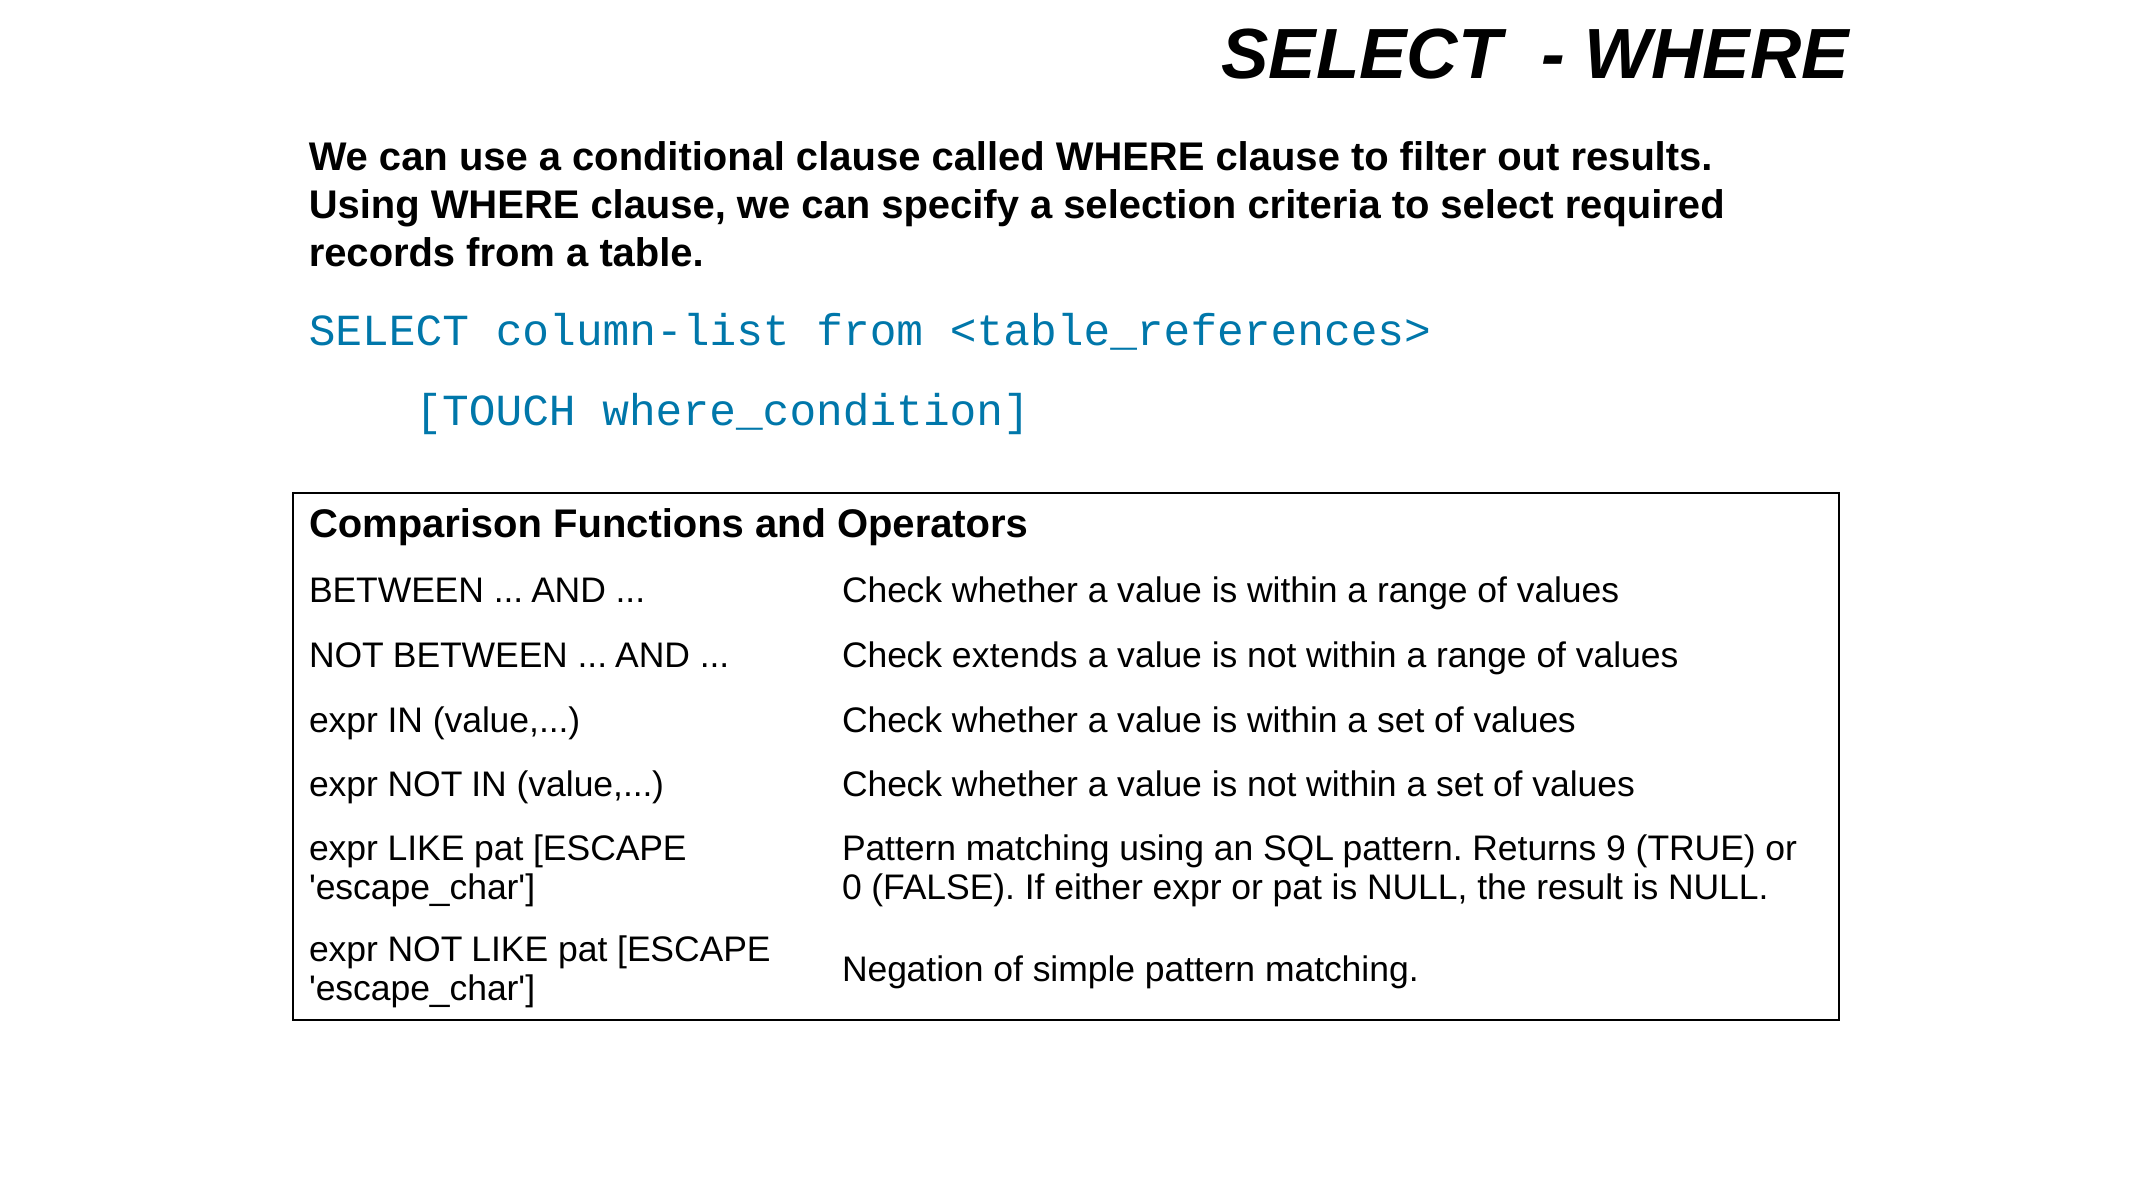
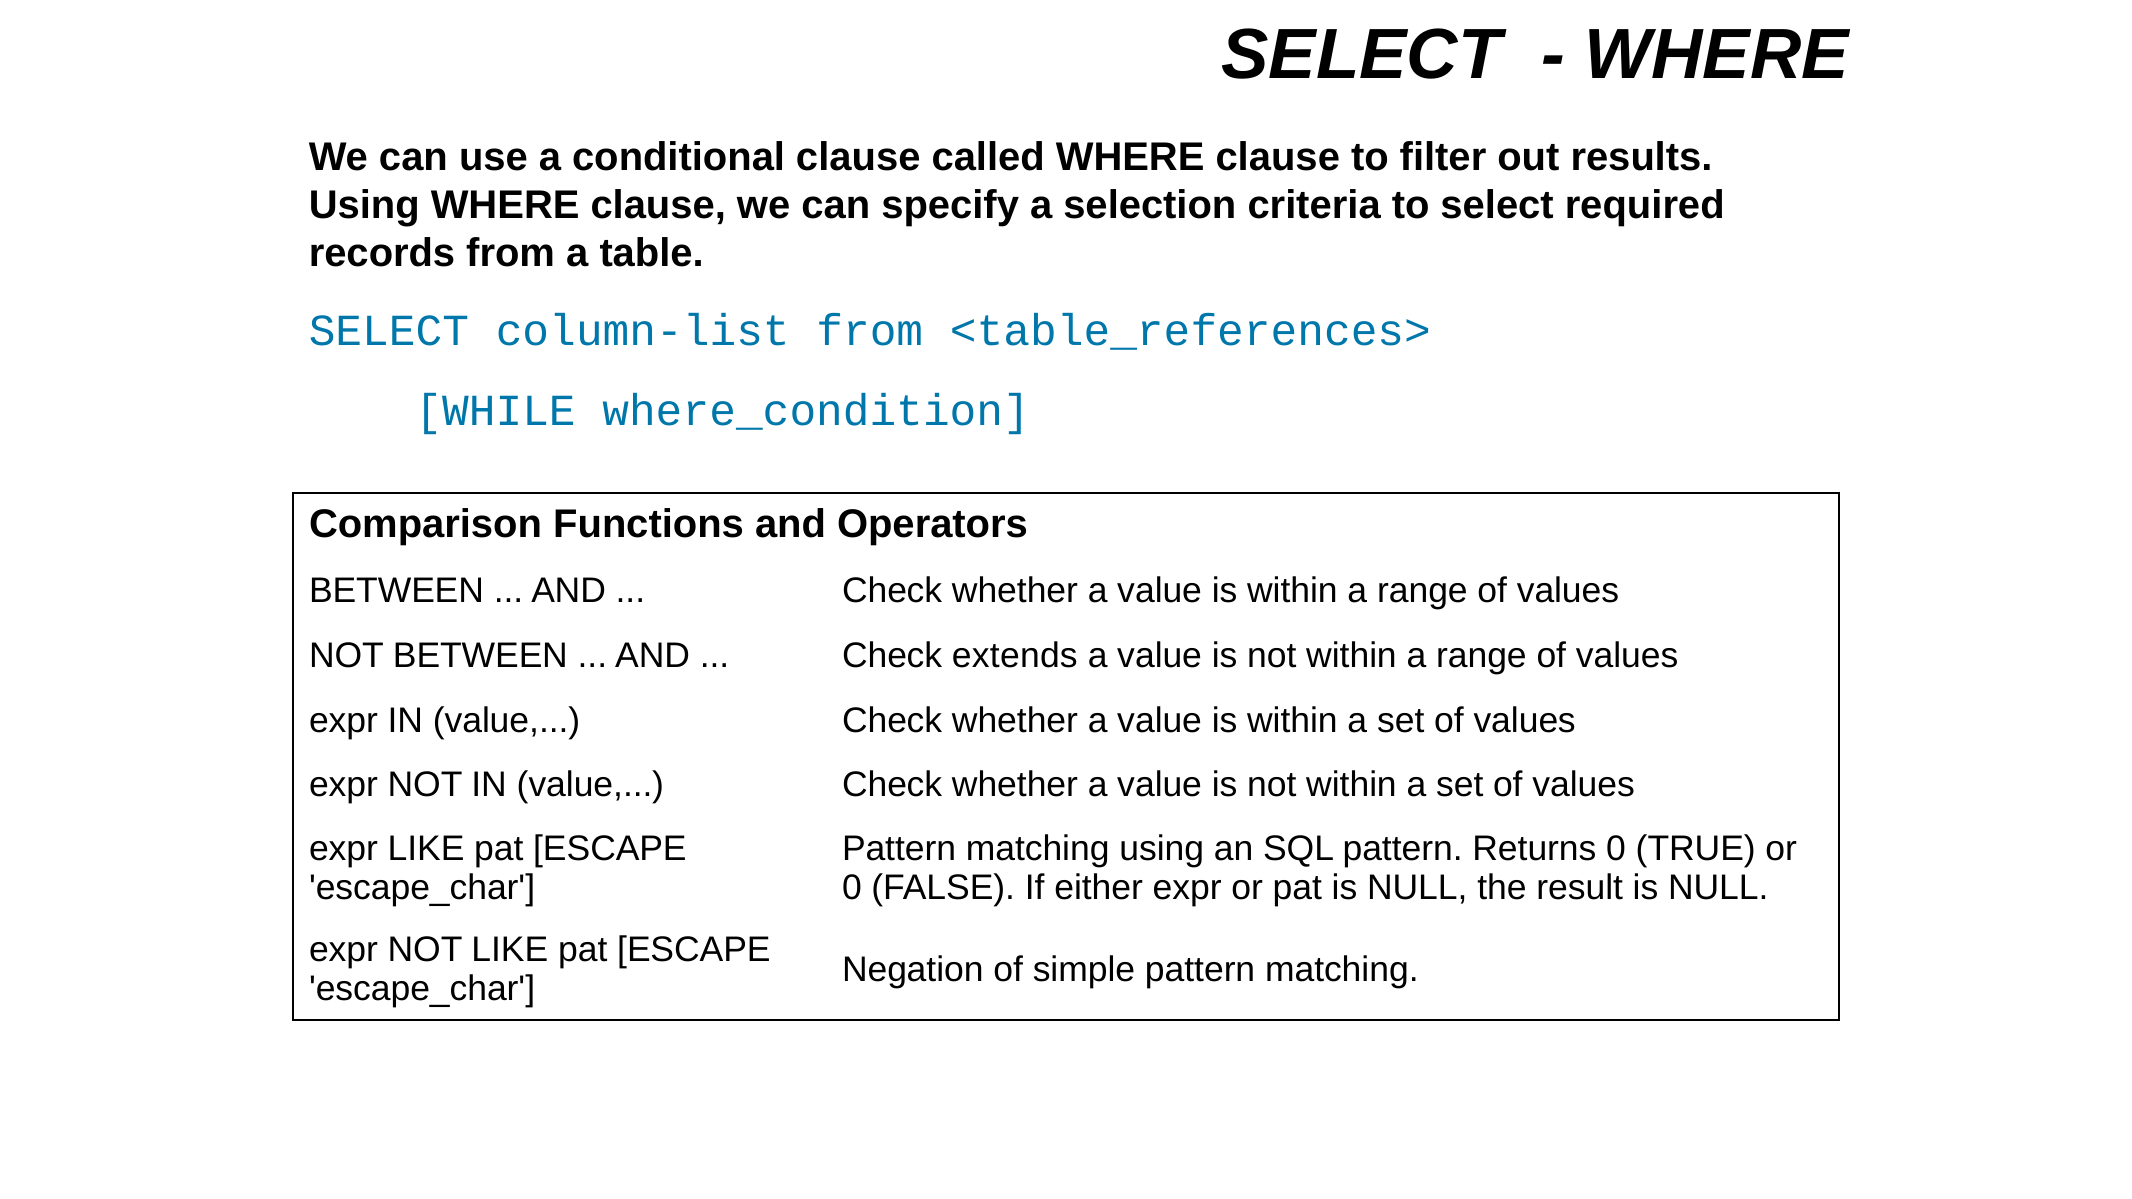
TOUCH: TOUCH -> WHILE
Returns 9: 9 -> 0
